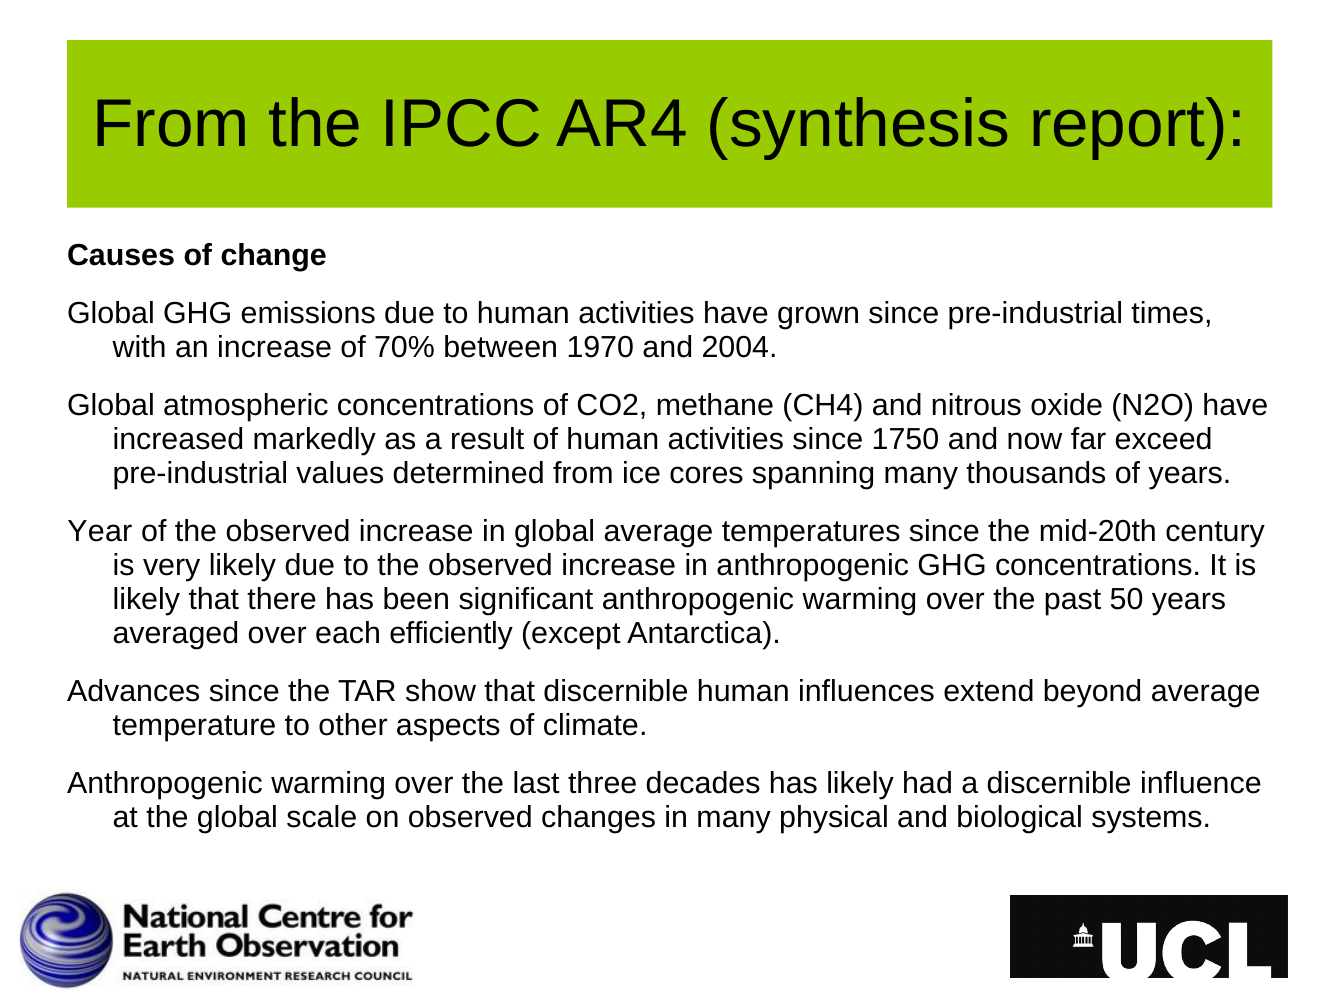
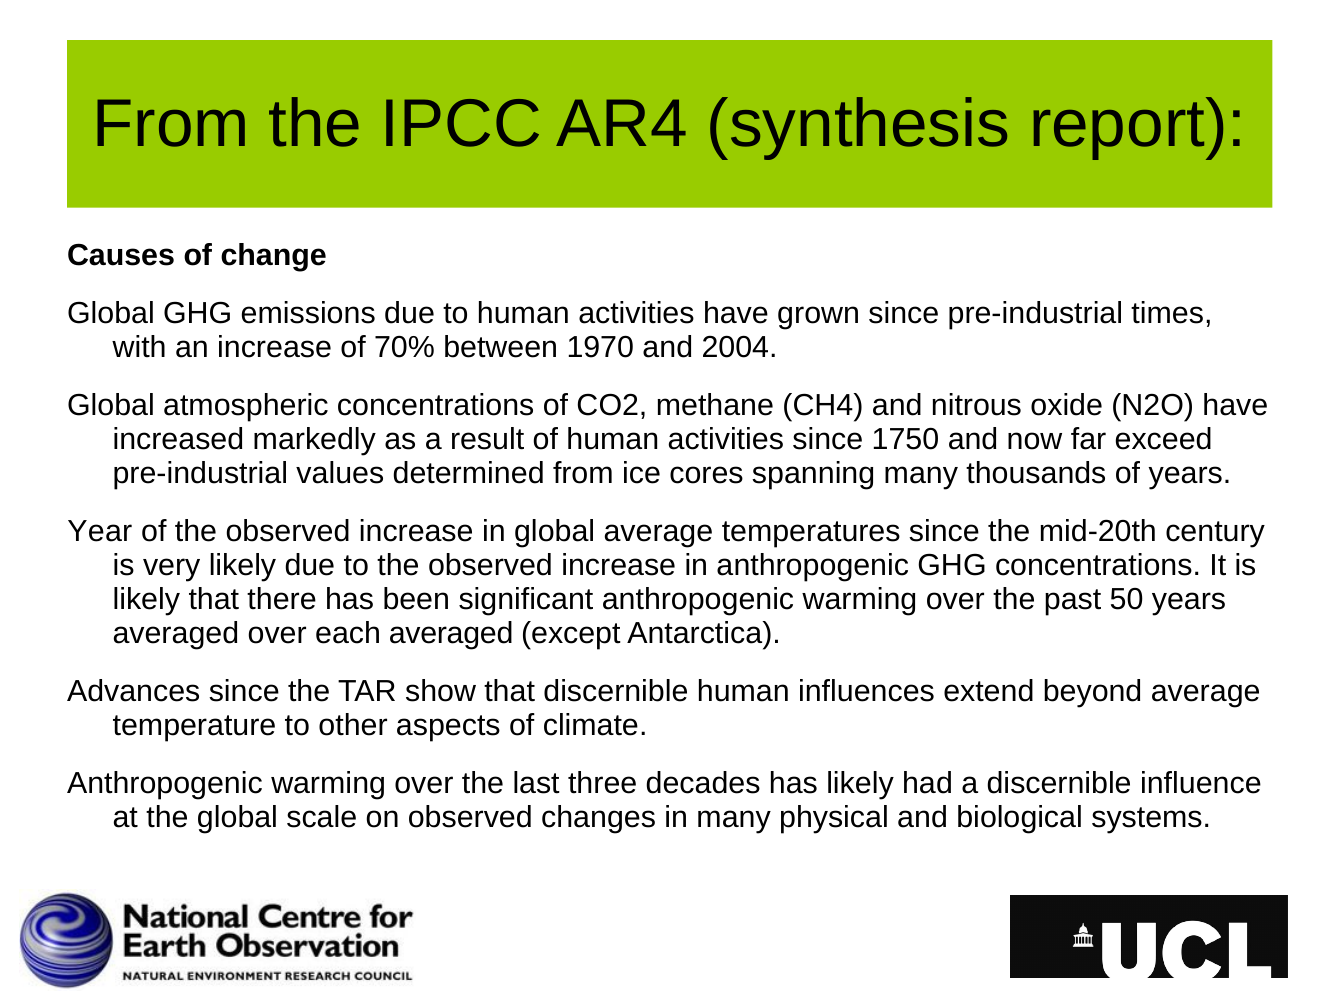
each efficiently: efficiently -> averaged
